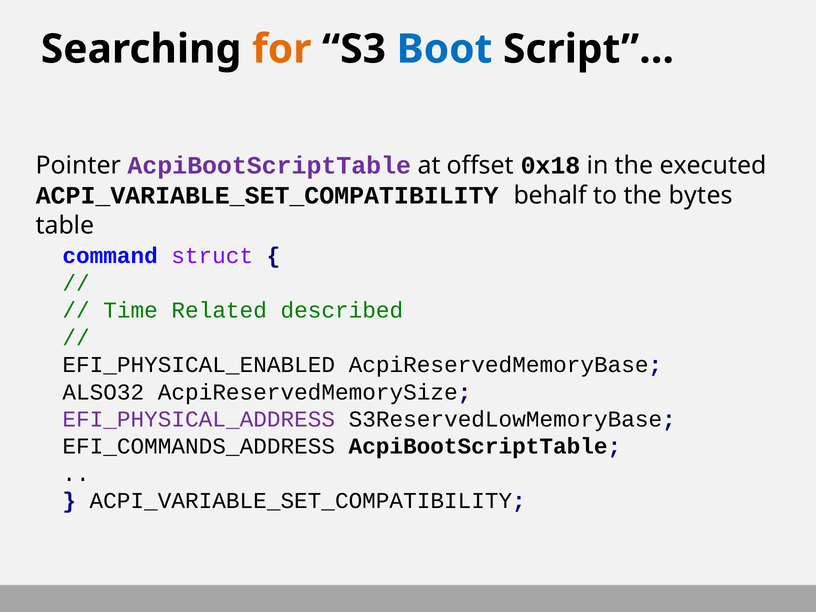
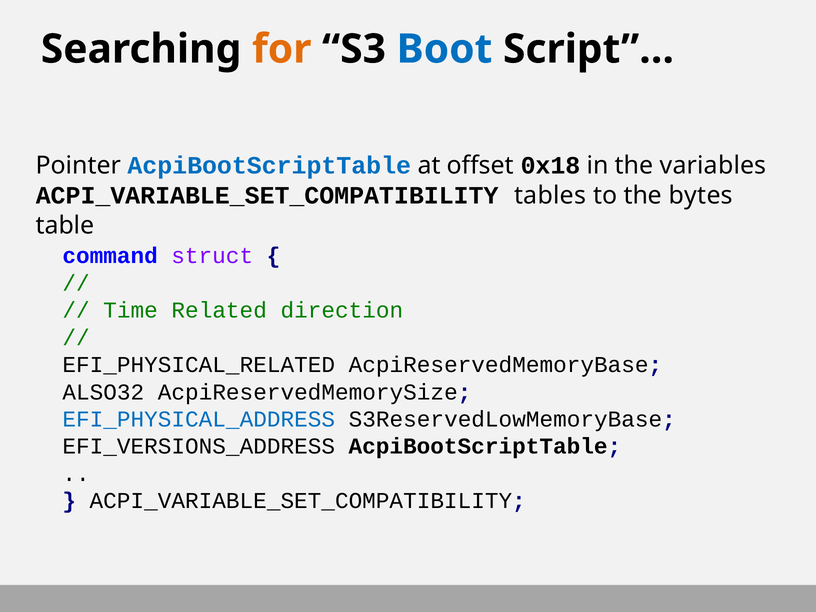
AcpiBootScriptTable at (269, 166) colour: purple -> blue
executed: executed -> variables
behalf: behalf -> tables
described: described -> direction
EFI_PHYSICAL_ENABLED: EFI_PHYSICAL_ENABLED -> EFI_PHYSICAL_RELATED
EFI_PHYSICAL_ADDRESS colour: purple -> blue
EFI_COMMANDS_ADDRESS: EFI_COMMANDS_ADDRESS -> EFI_VERSIONS_ADDRESS
